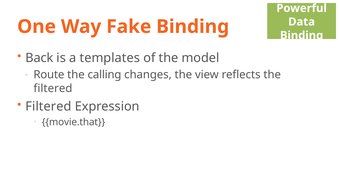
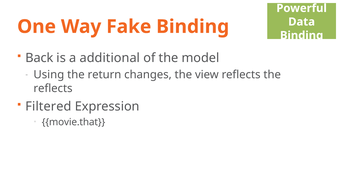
templates: templates -> additional
Route: Route -> Using
calling: calling -> return
filtered at (53, 88): filtered -> reflects
